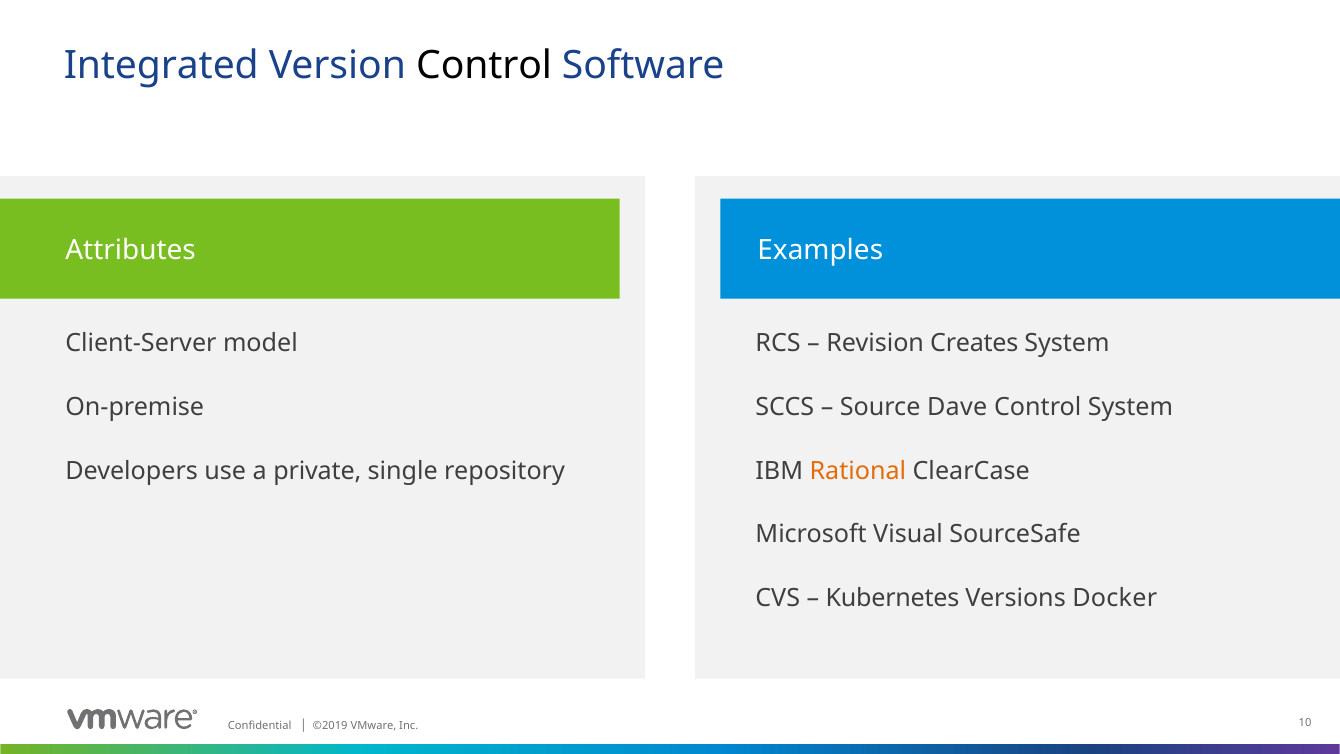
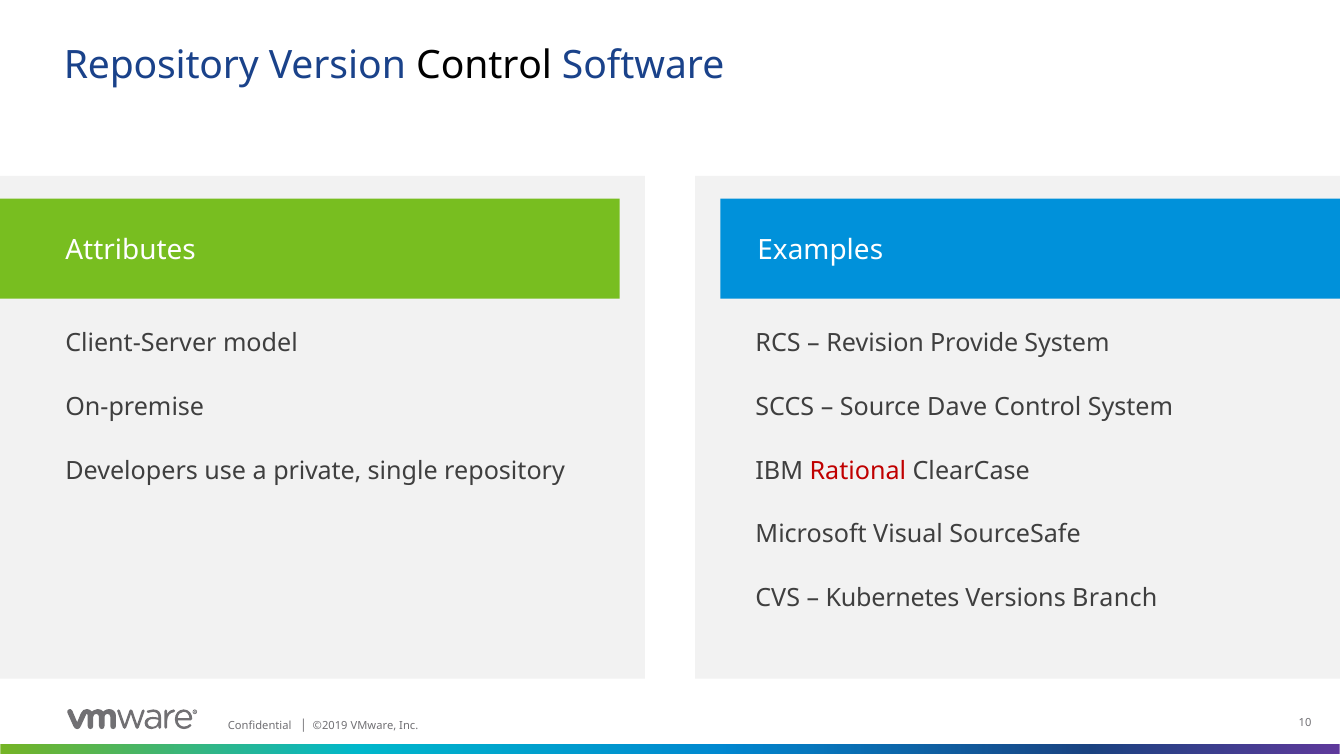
Integrated at (161, 66): Integrated -> Repository
Creates: Creates -> Provide
Rational colour: orange -> red
Docker: Docker -> Branch
